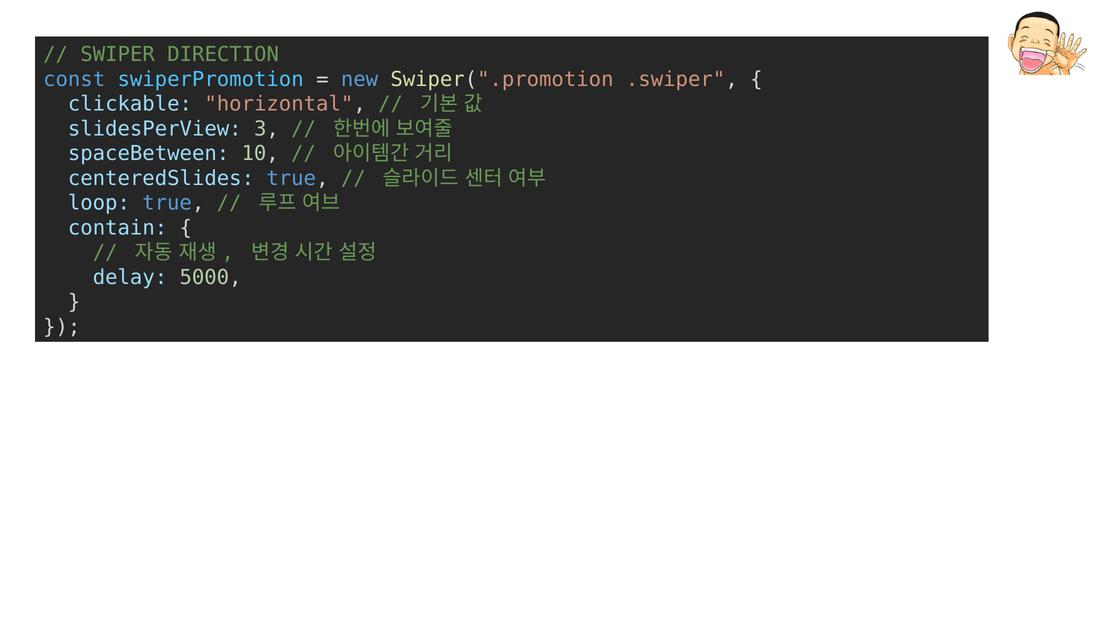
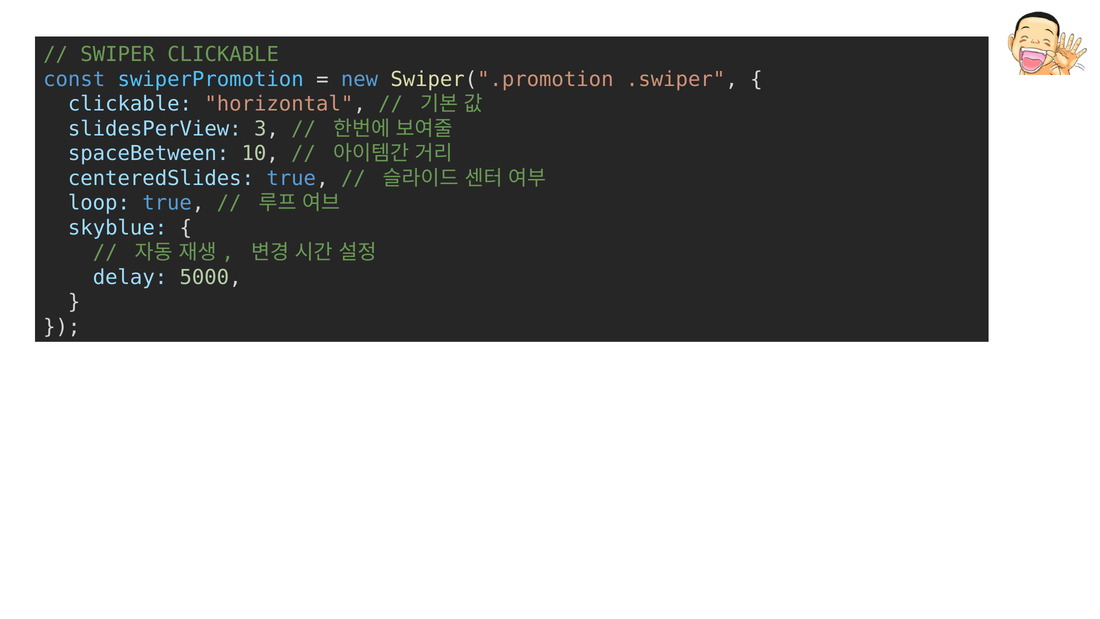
SWIPER DIRECTION: DIRECTION -> CLICKABLE
contain: contain -> skyblue
